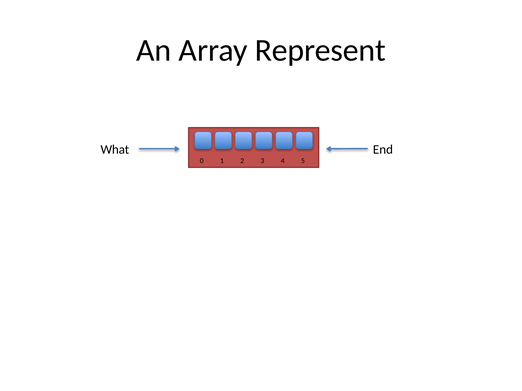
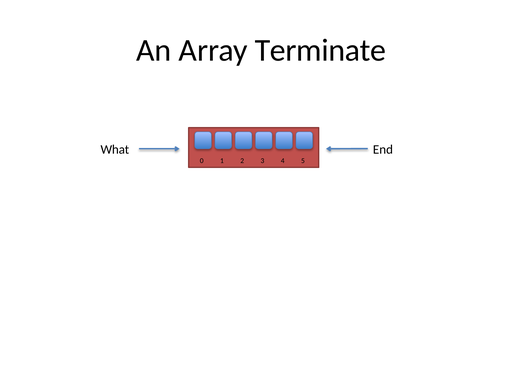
Represent: Represent -> Terminate
